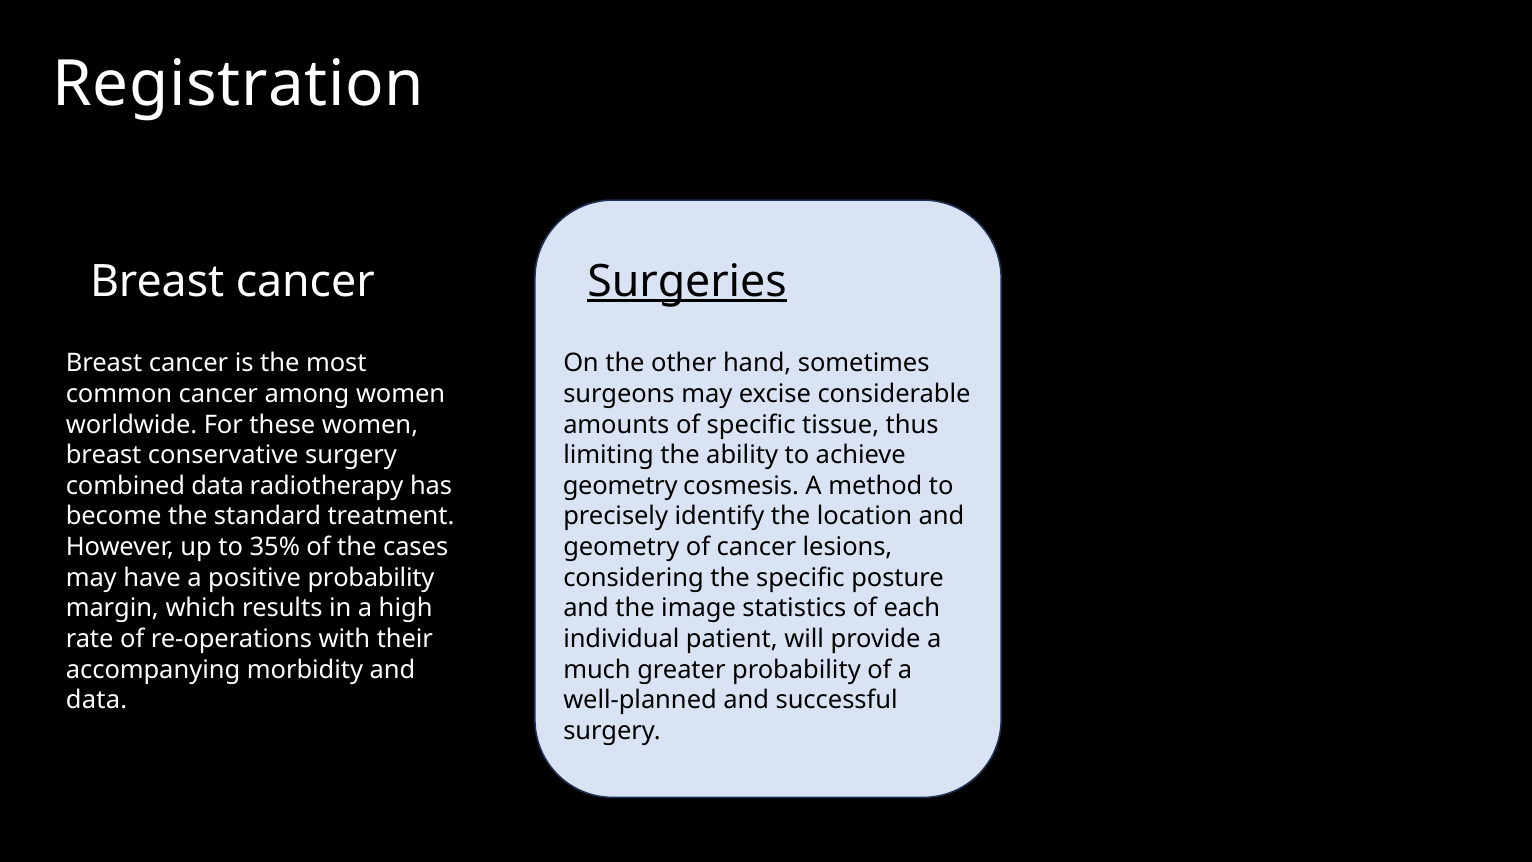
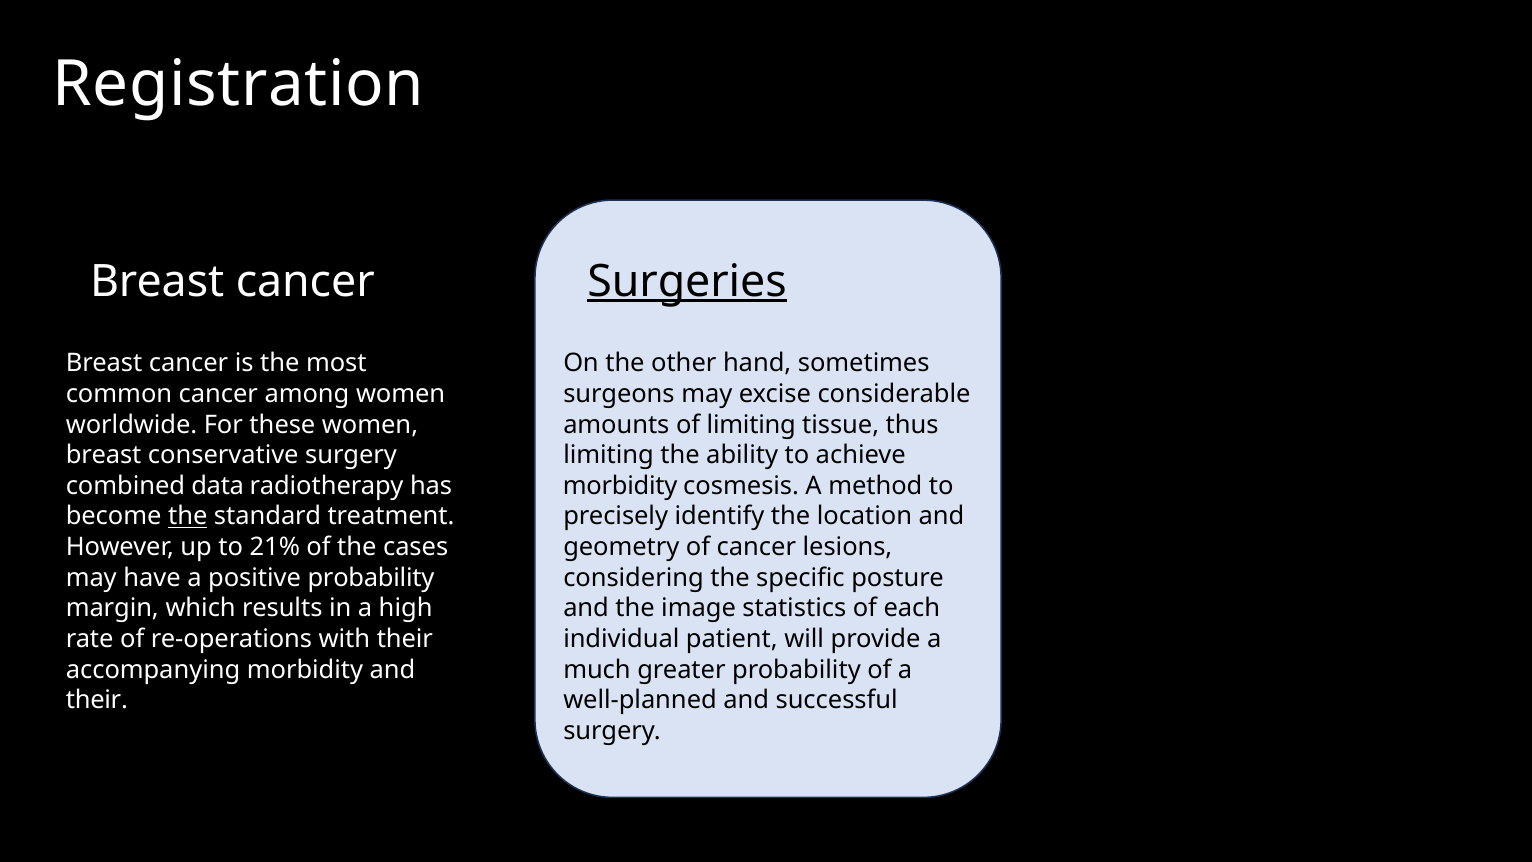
of specific: specific -> limiting
geometry at (620, 486): geometry -> morbidity
the at (188, 516) underline: none -> present
35%: 35% -> 21%
data at (97, 700): data -> their
